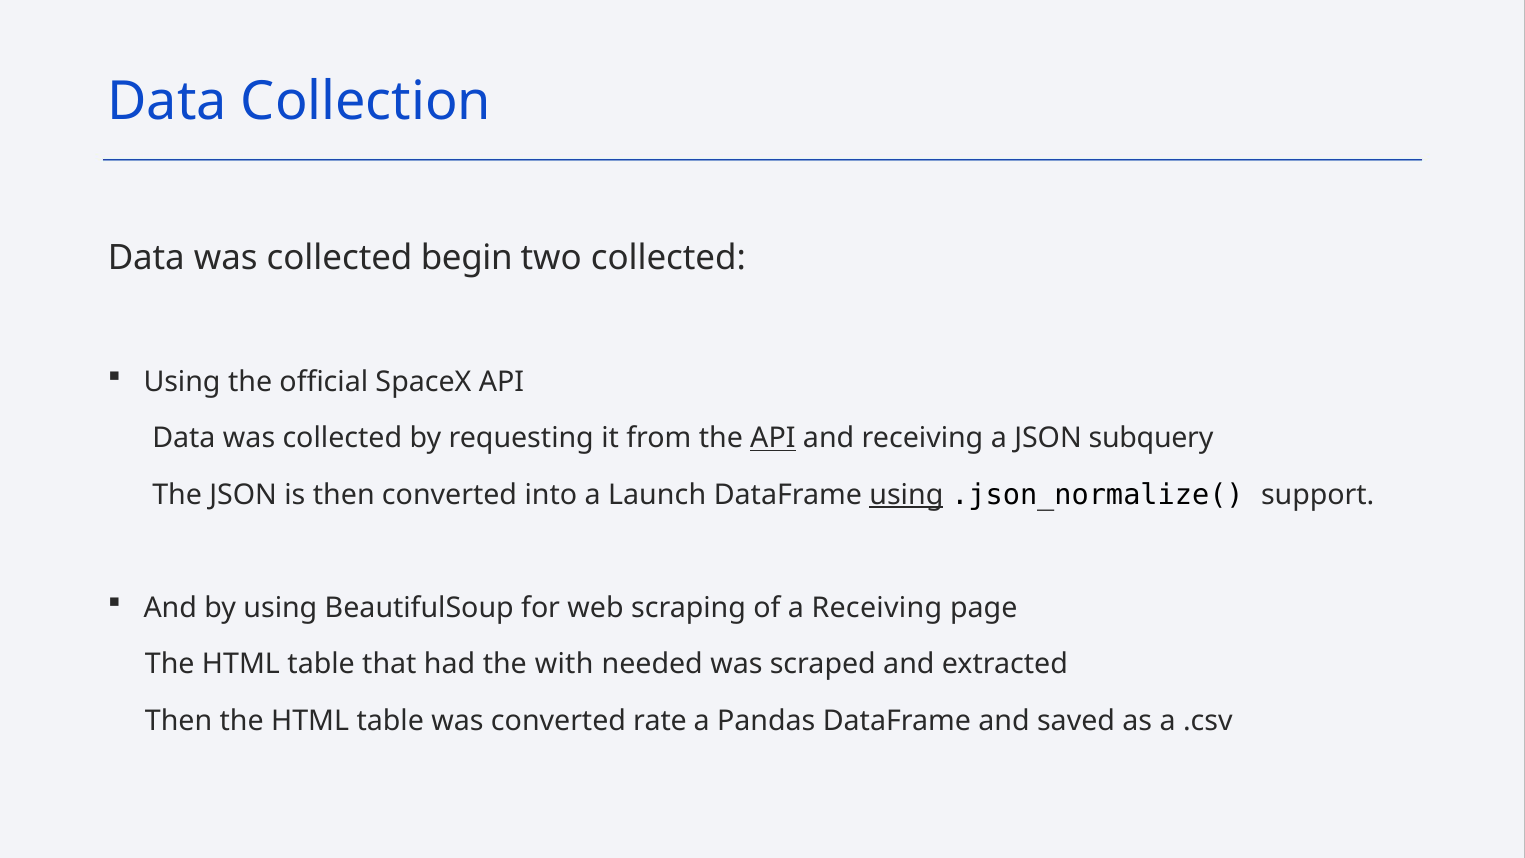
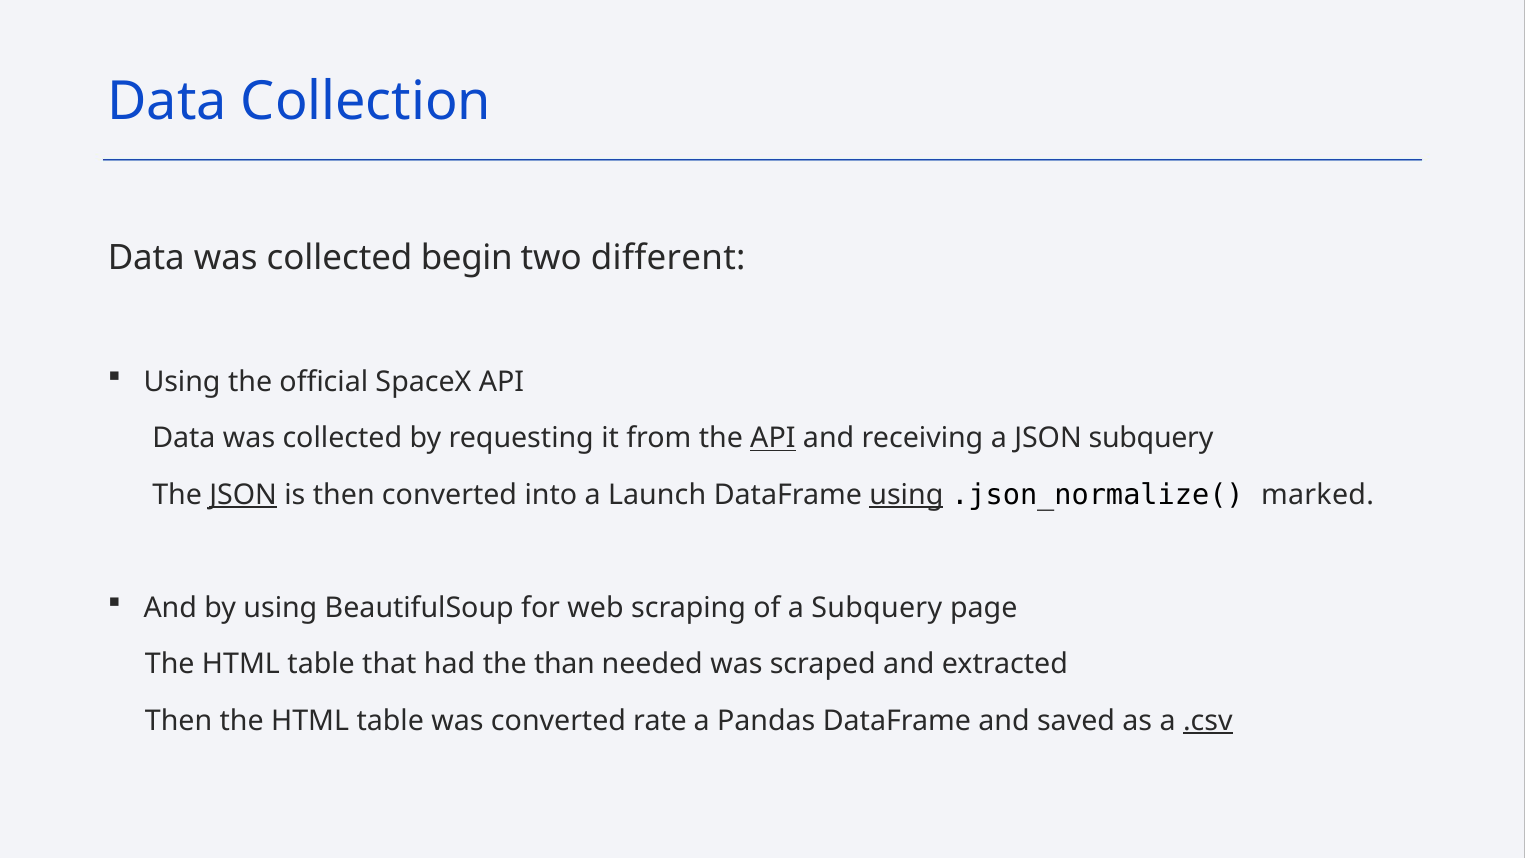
two collected: collected -> different
JSON at (243, 495) underline: none -> present
support: support -> marked
a Receiving: Receiving -> Subquery
with: with -> than
.csv underline: none -> present
